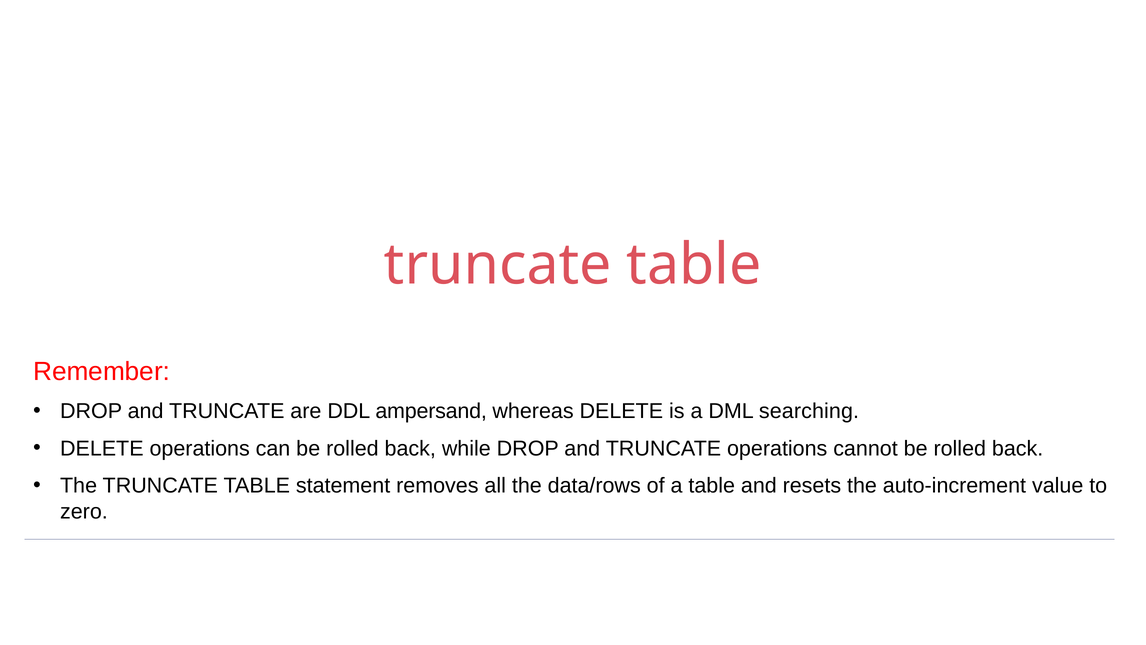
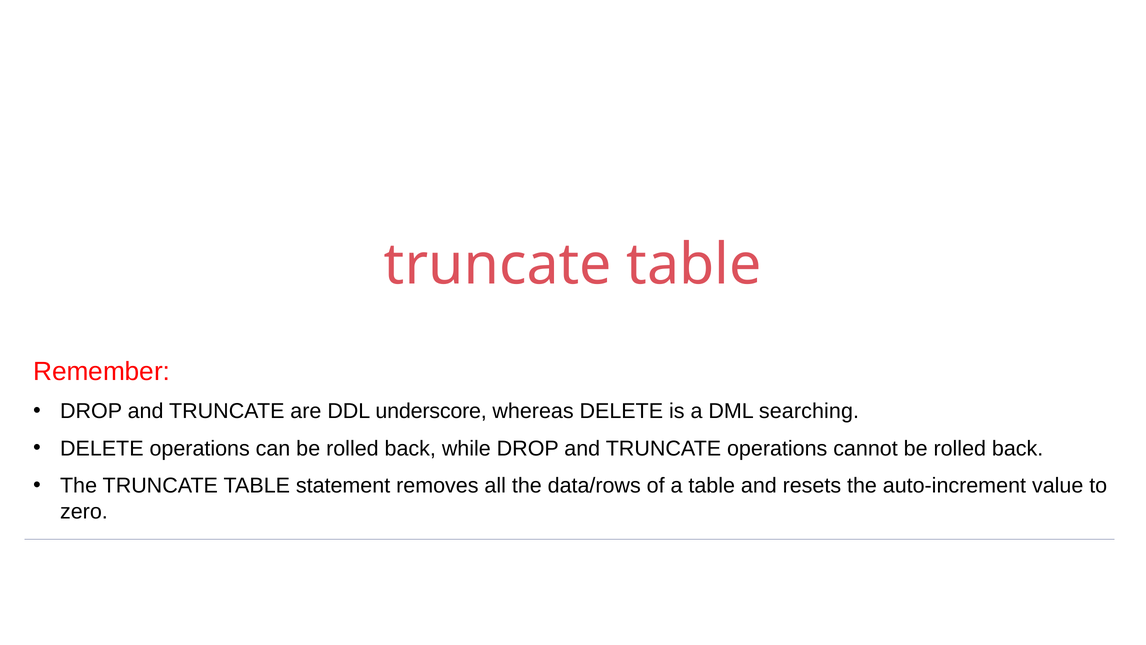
ampersand: ampersand -> underscore
